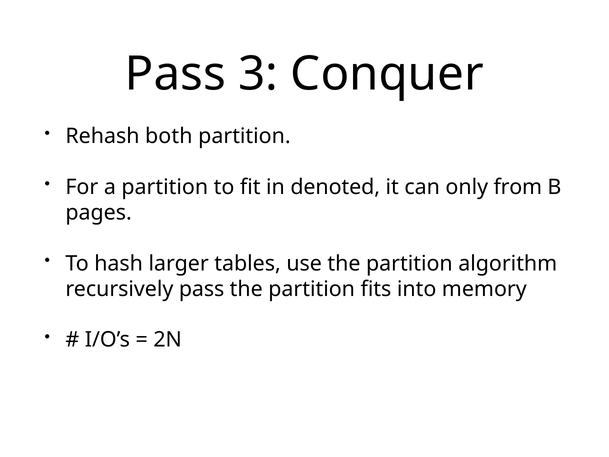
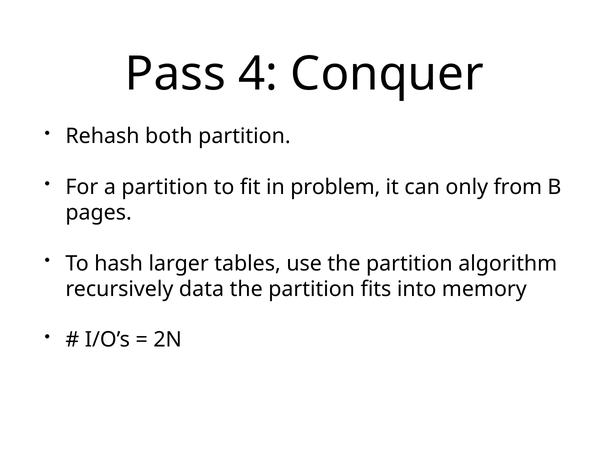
3: 3 -> 4
denoted: denoted -> problem
recursively pass: pass -> data
